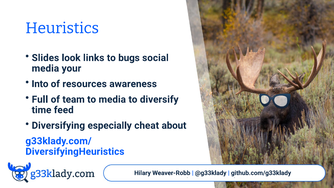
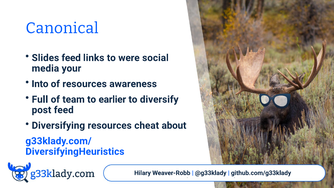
Heuristics: Heuristics -> Canonical
Slides look: look -> feed
bugs: bugs -> were
to media: media -> earlier
time: time -> post
Diversifying especially: especially -> resources
